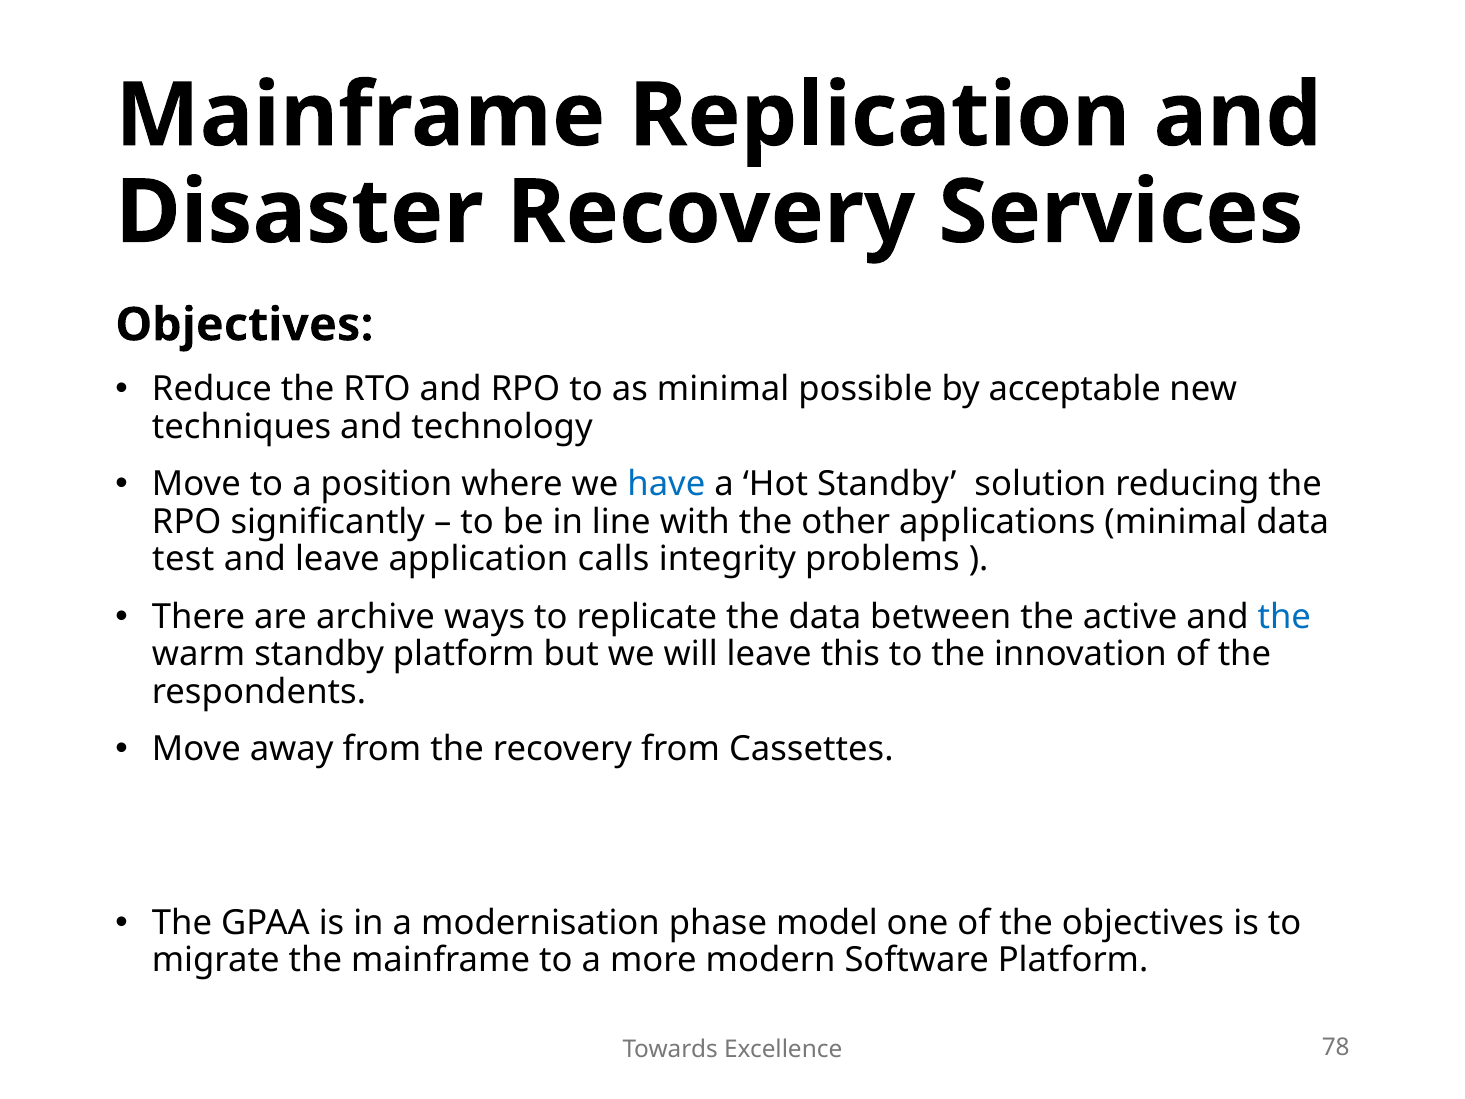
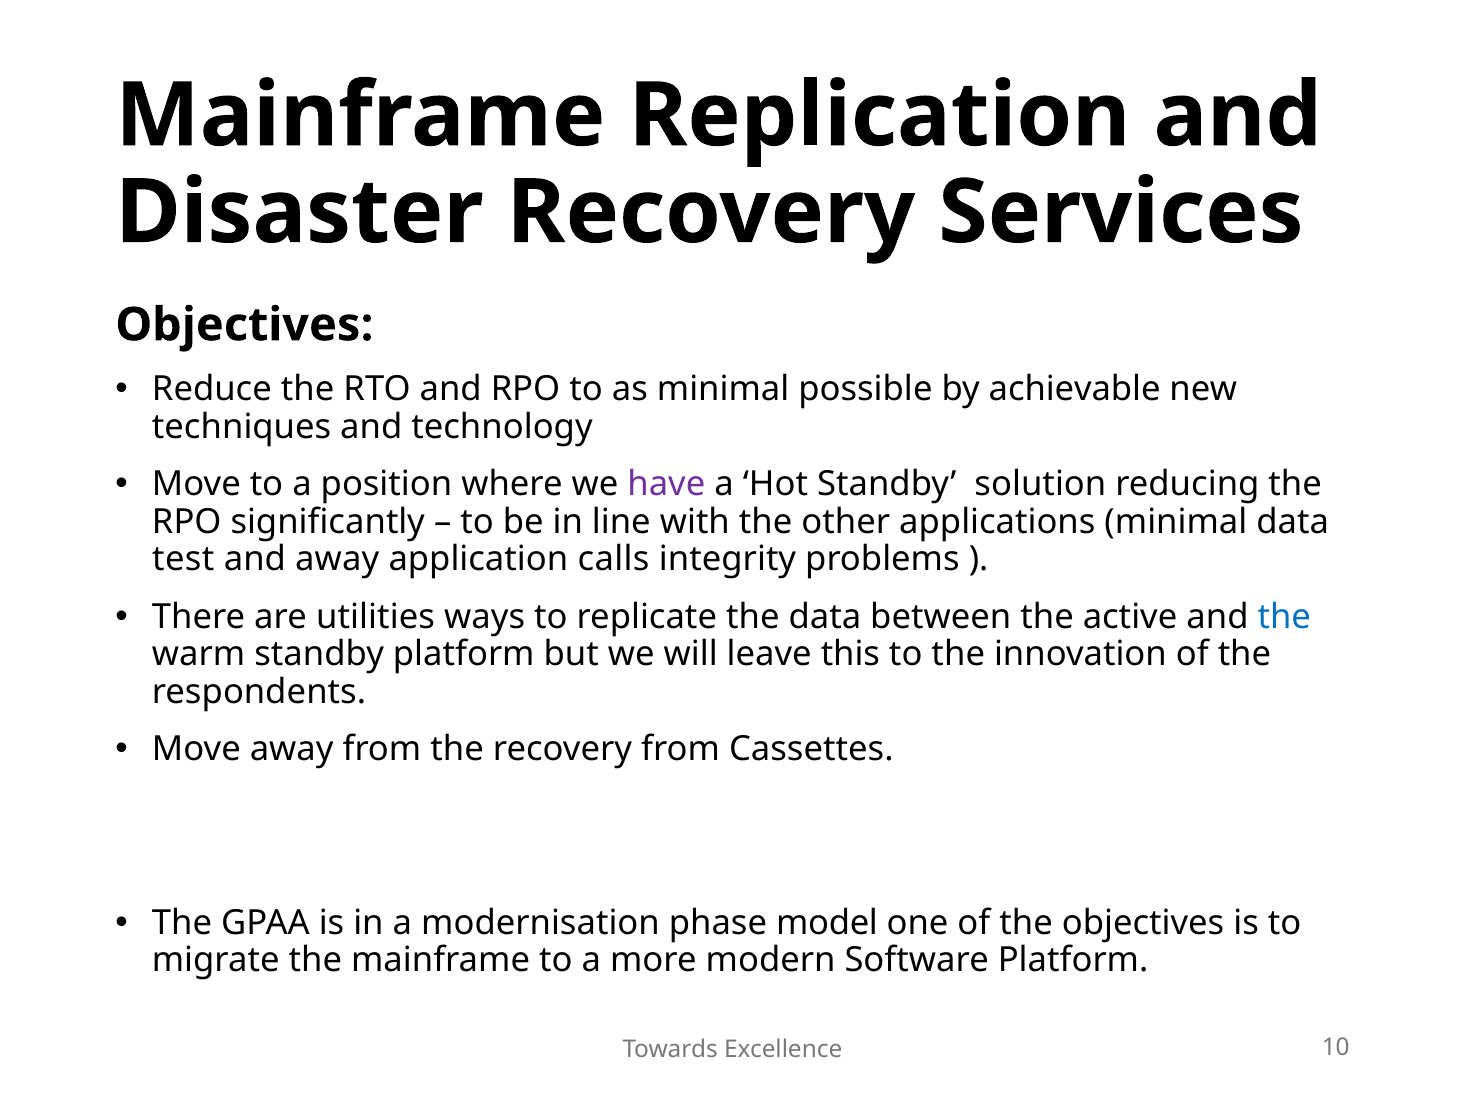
acceptable: acceptable -> achievable
have colour: blue -> purple
and leave: leave -> away
archive: archive -> utilities
78: 78 -> 10
